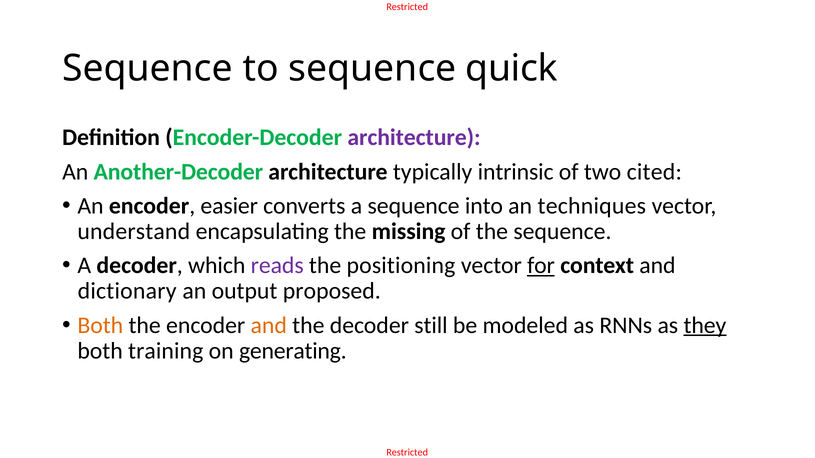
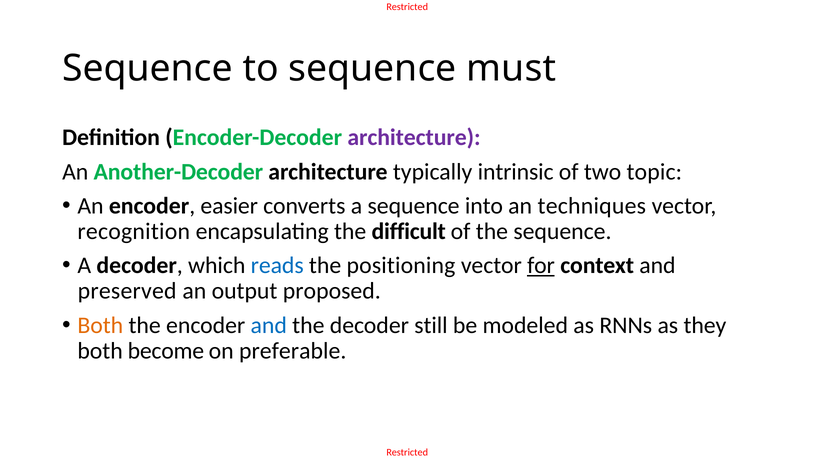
quick: quick -> must
cited: cited -> topic
understand: understand -> recognition
missing: missing -> difficult
reads colour: purple -> blue
dictionary: dictionary -> preserved
and at (269, 325) colour: orange -> blue
they underline: present -> none
training: training -> become
generating: generating -> preferable
